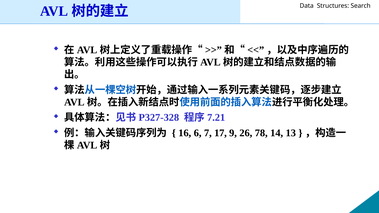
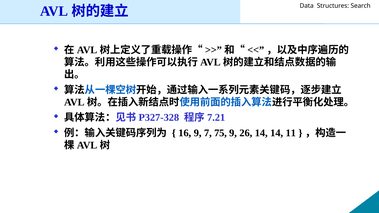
16 6: 6 -> 9
17: 17 -> 75
26 78: 78 -> 14
13: 13 -> 11
